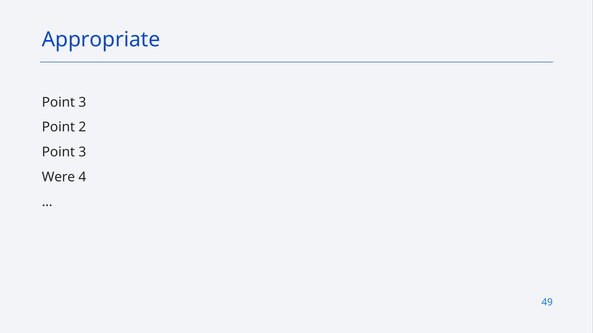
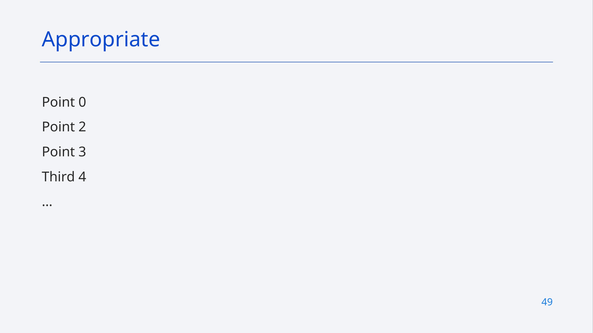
3 at (82, 102): 3 -> 0
Were: Were -> Third
